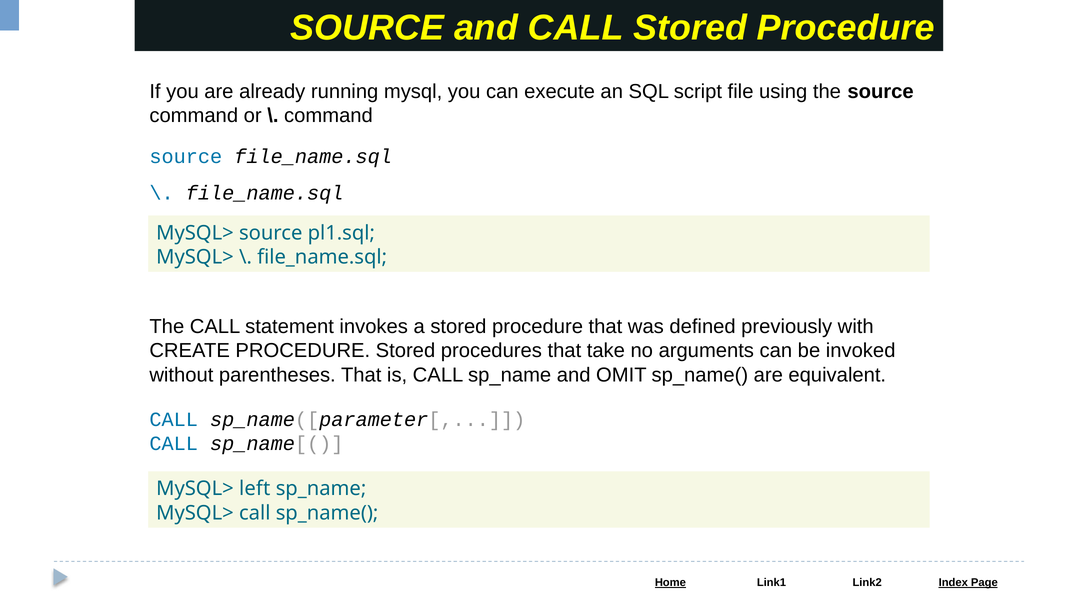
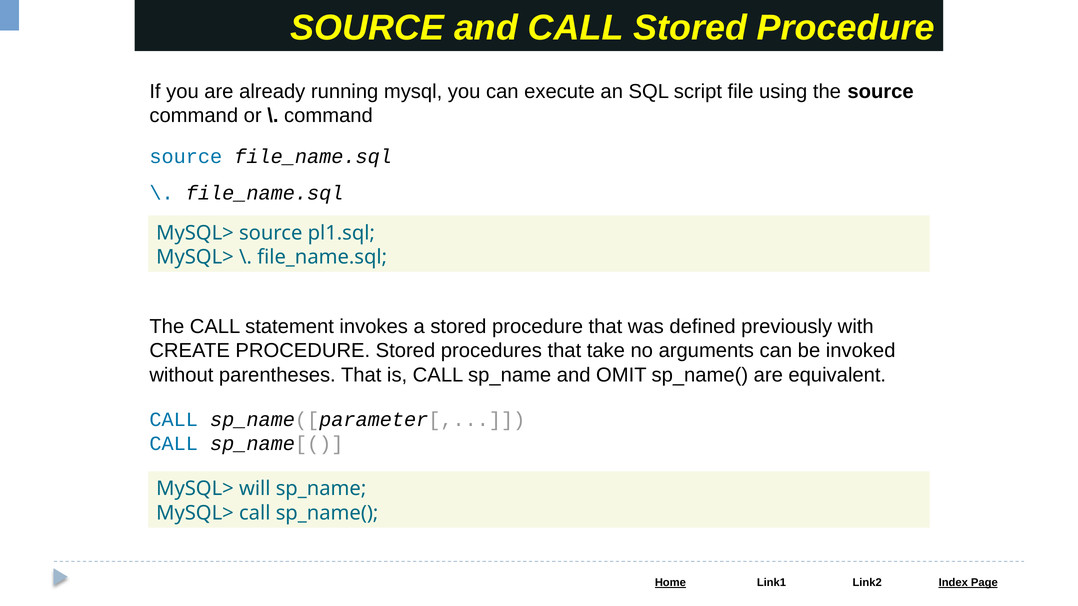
left: left -> will
